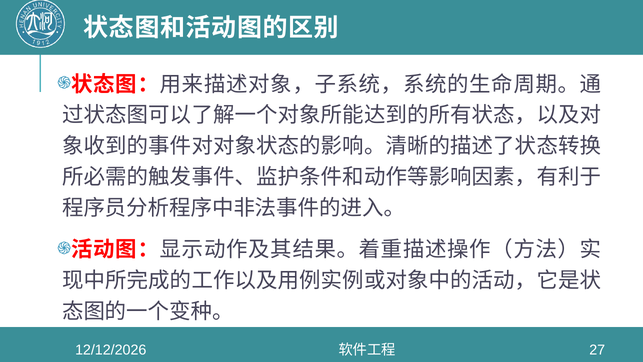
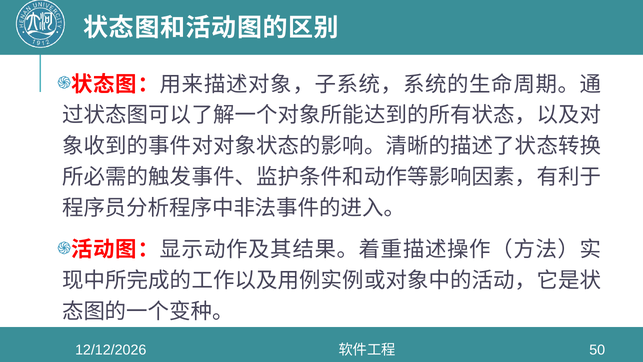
27: 27 -> 50
